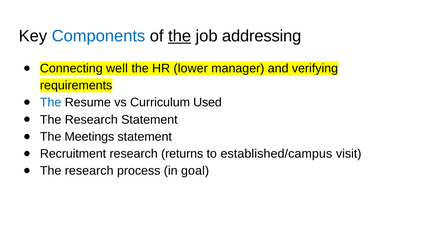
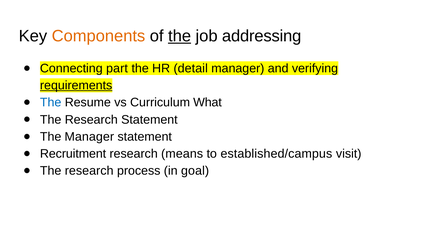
Components colour: blue -> orange
well: well -> part
lower: lower -> detail
requirements underline: none -> present
Used: Used -> What
The Meetings: Meetings -> Manager
returns: returns -> means
